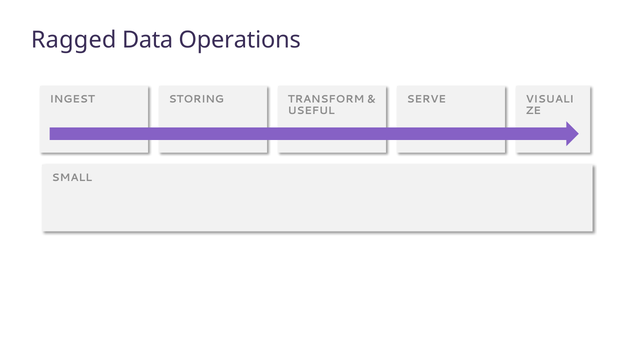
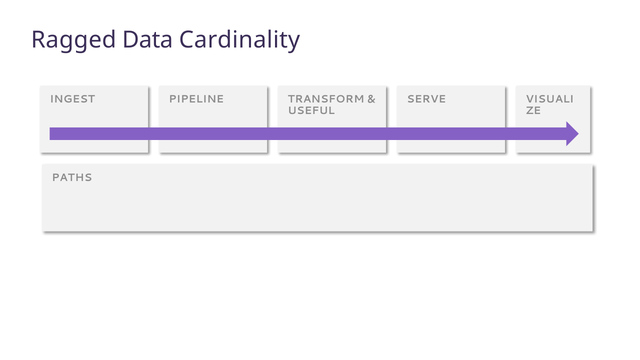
Operations: Operations -> Cardinality
STORING: STORING -> PIPELINE
SMALL: SMALL -> PATHS
